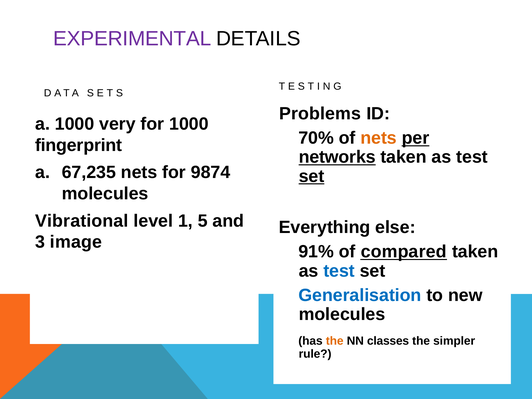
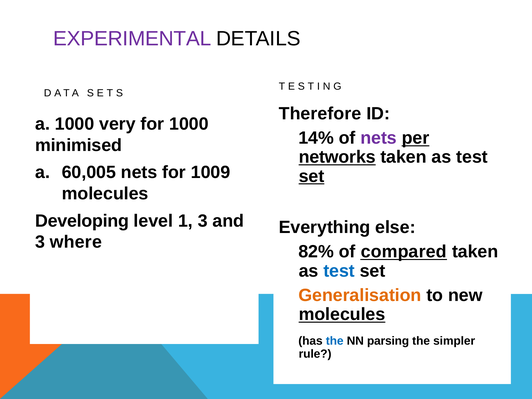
Problems: Problems -> Therefore
70%: 70% -> 14%
nets at (379, 138) colour: orange -> purple
fingerprint: fingerprint -> minimised
67,235: 67,235 -> 60,005
9874: 9874 -> 1009
Vibrational: Vibrational -> Developing
1 5: 5 -> 3
image: image -> where
91%: 91% -> 82%
Generalisation colour: blue -> orange
molecules at (342, 314) underline: none -> present
the at (335, 341) colour: orange -> blue
classes: classes -> parsing
